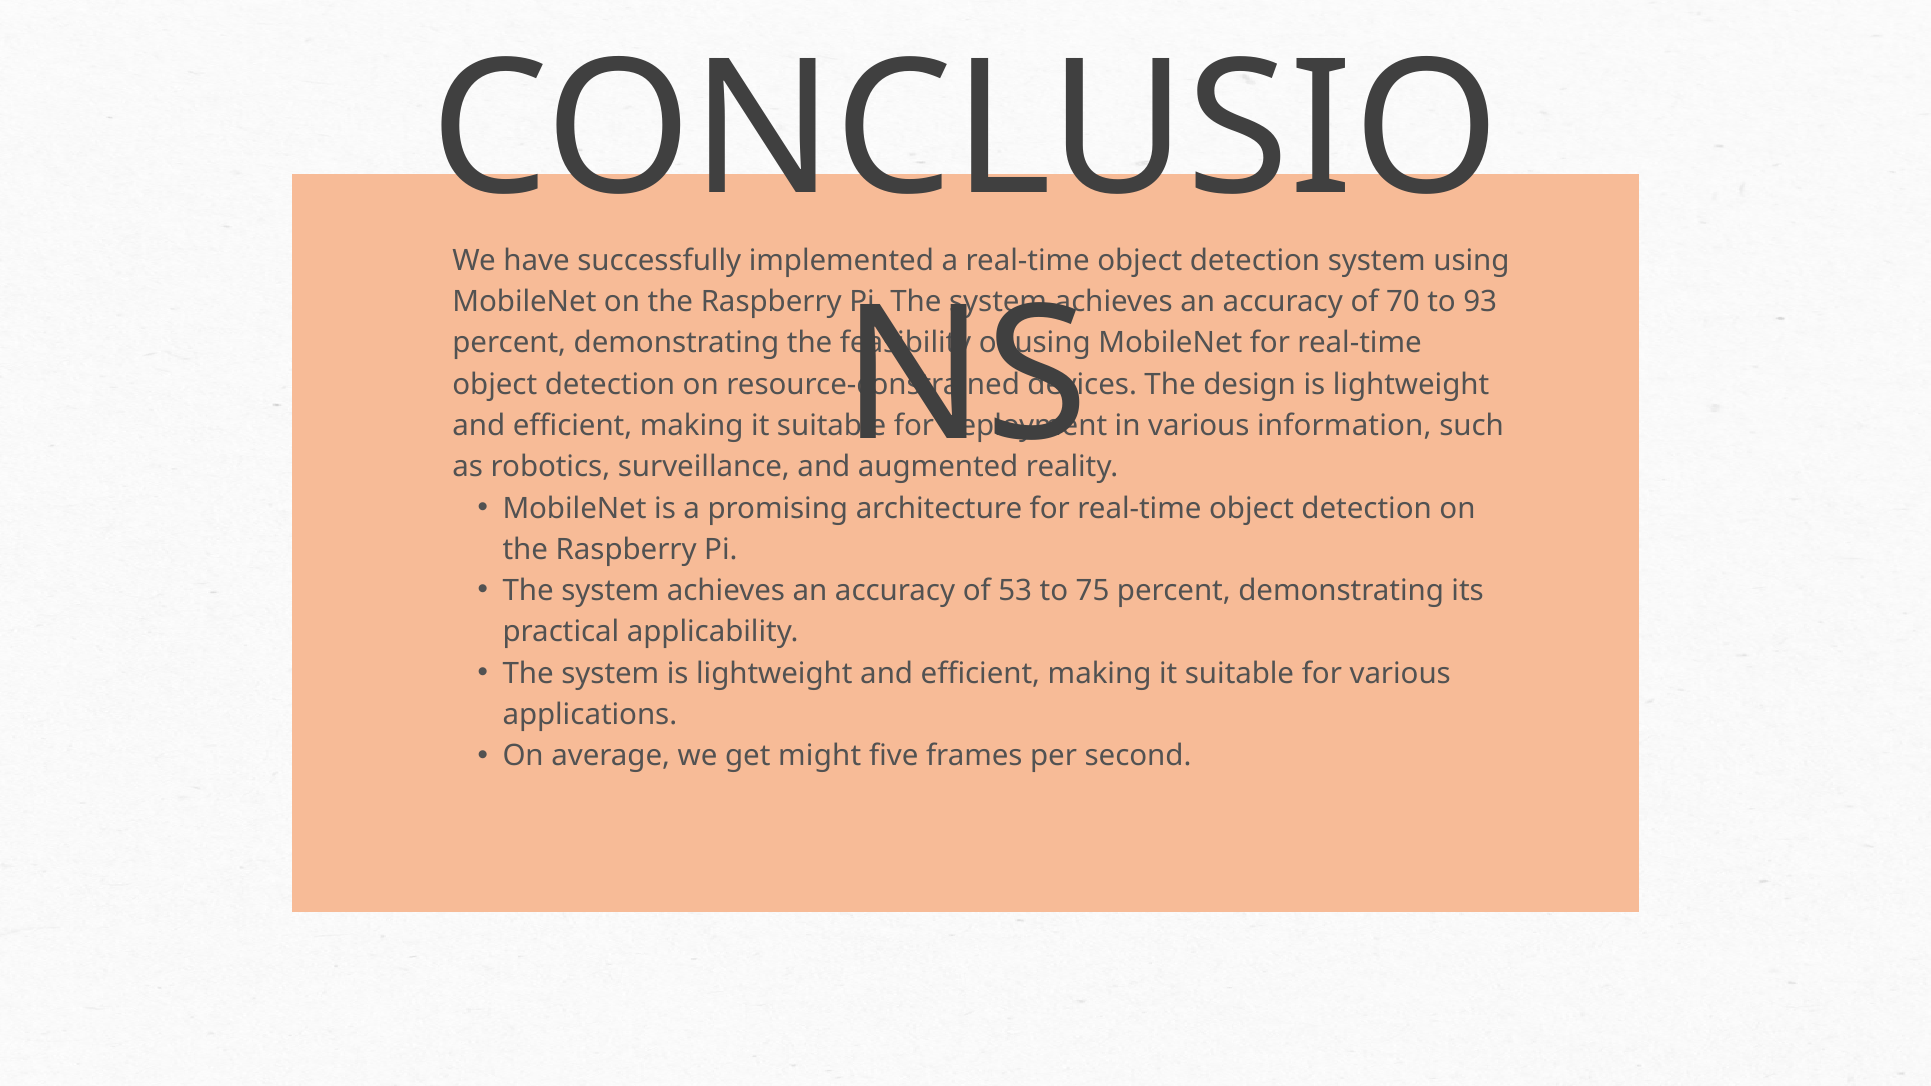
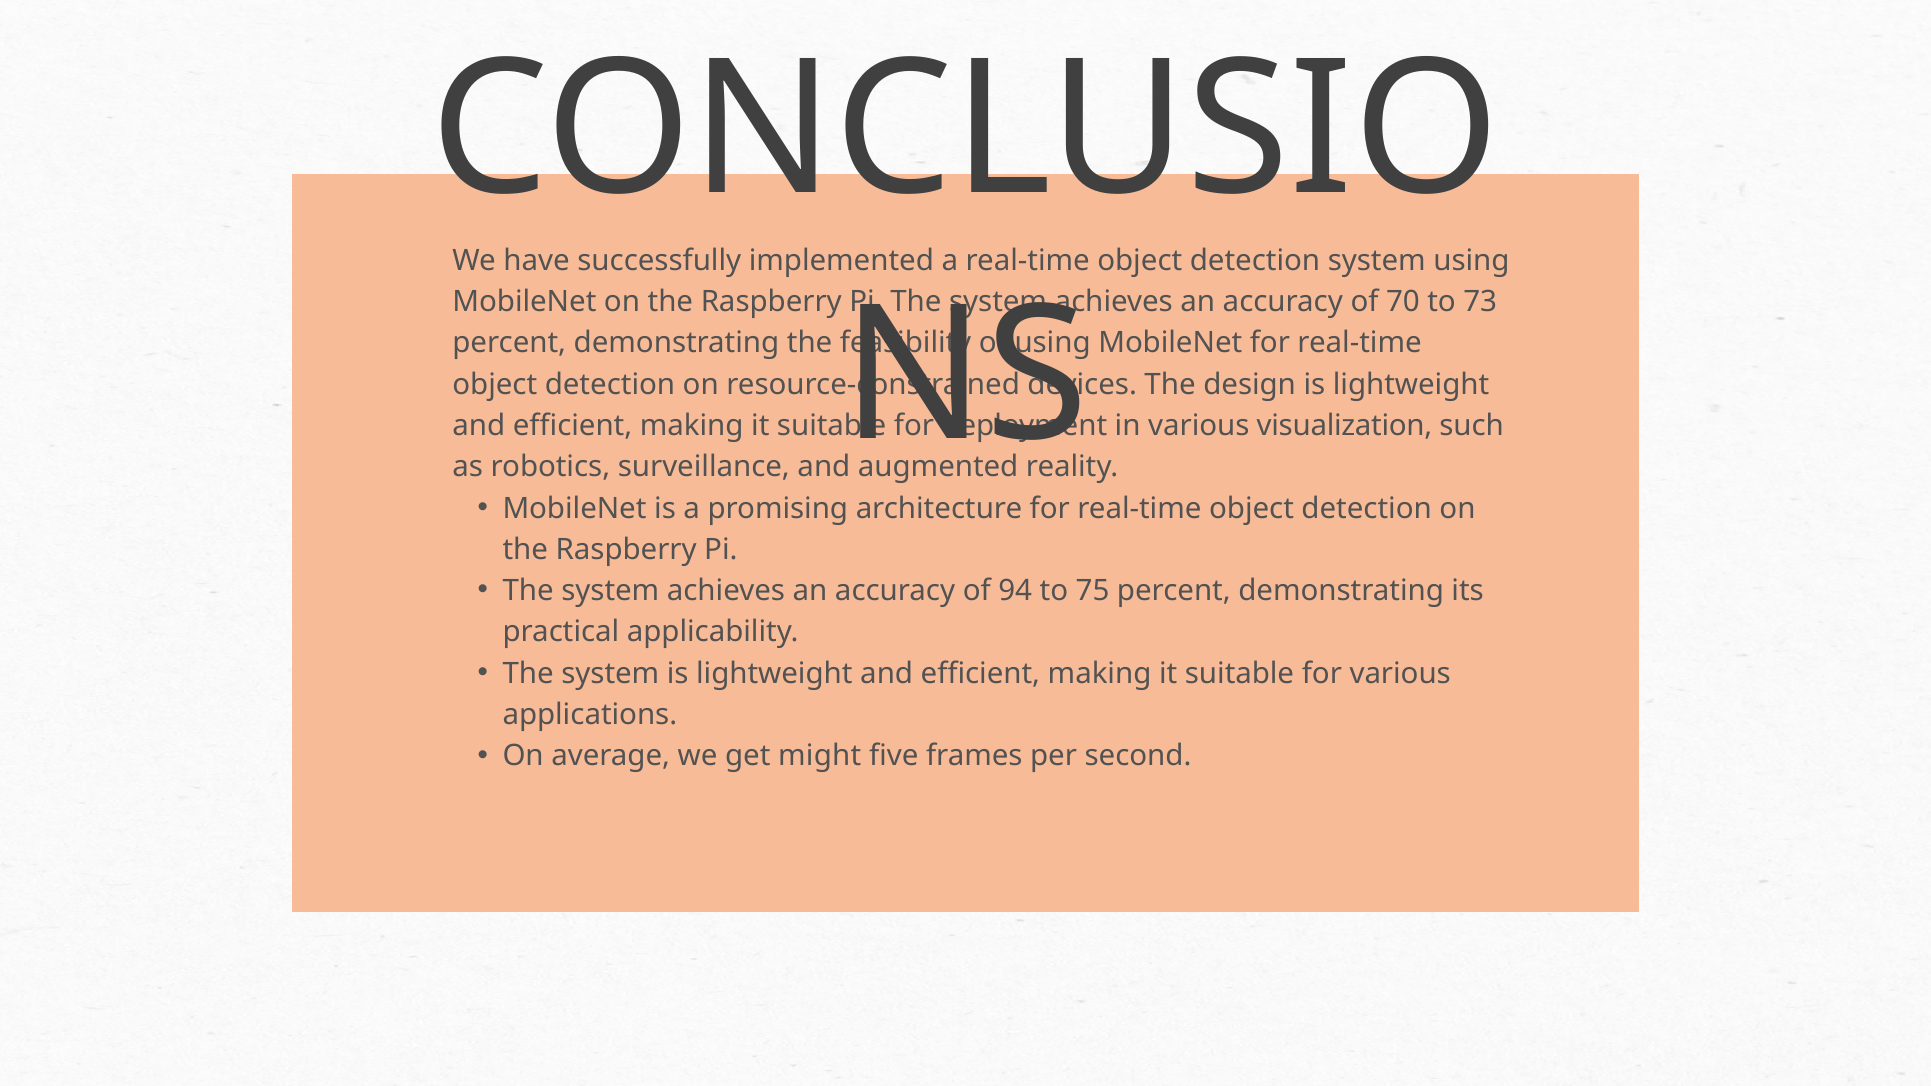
93: 93 -> 73
information: information -> visualization
53: 53 -> 94
